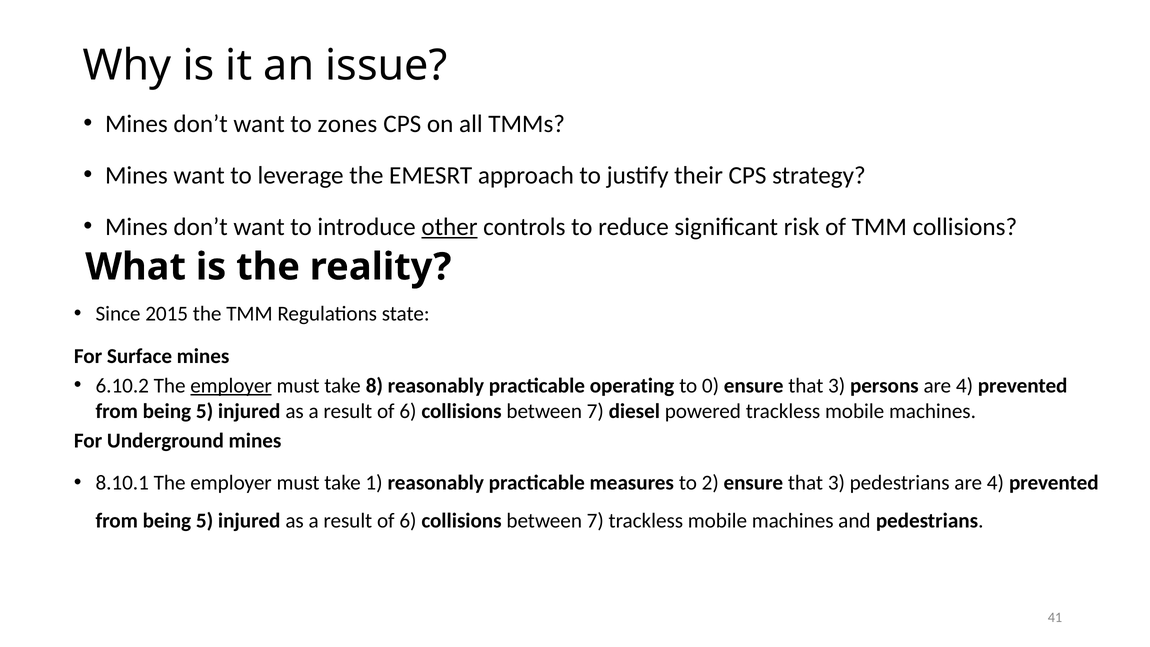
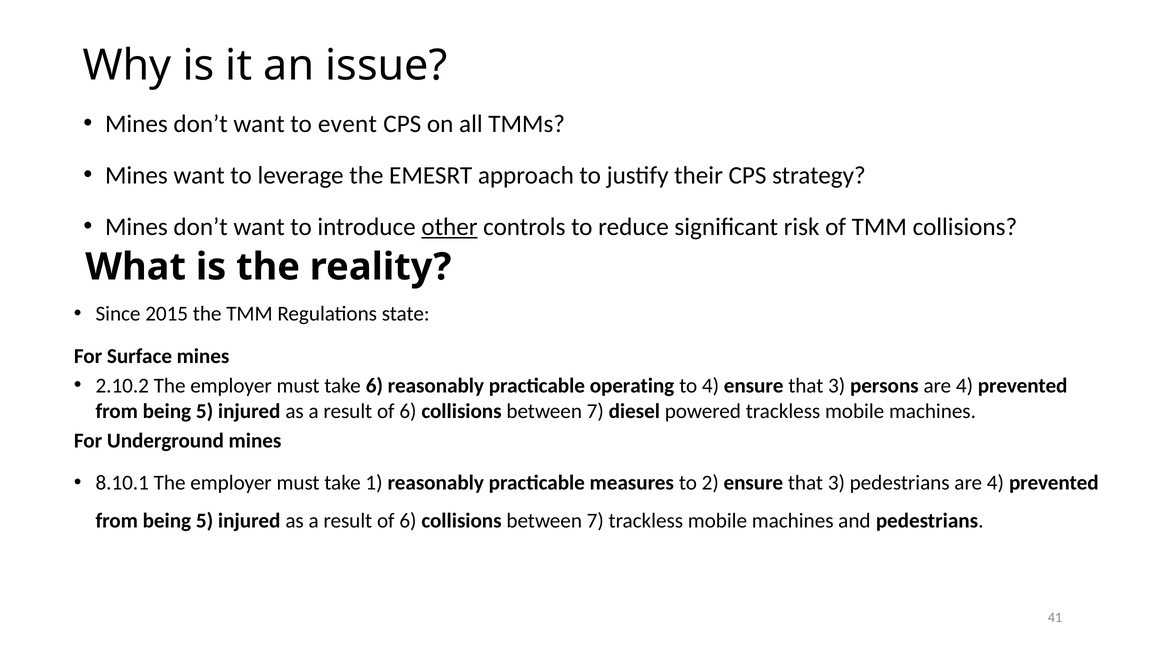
zones: zones -> event
6.10.2: 6.10.2 -> 2.10.2
employer at (231, 386) underline: present -> none
take 8: 8 -> 6
to 0: 0 -> 4
